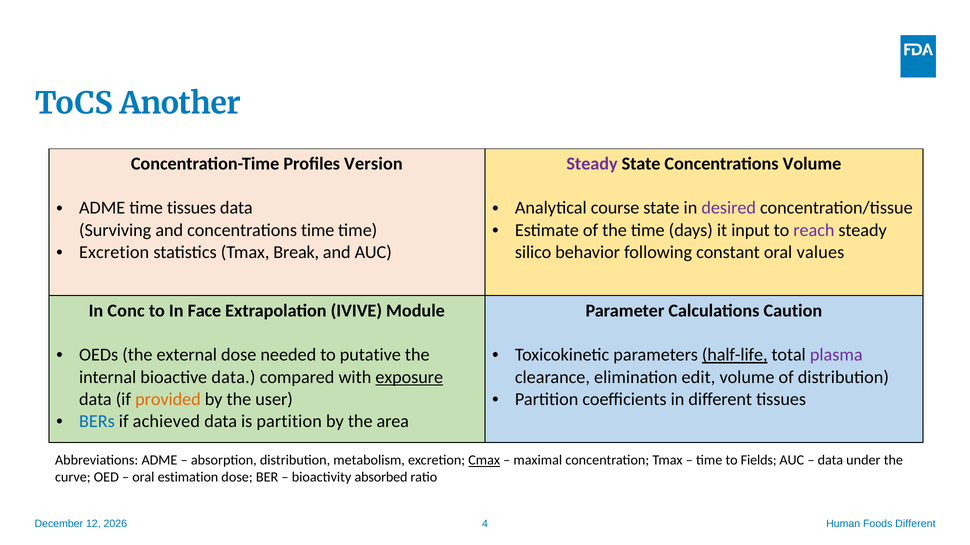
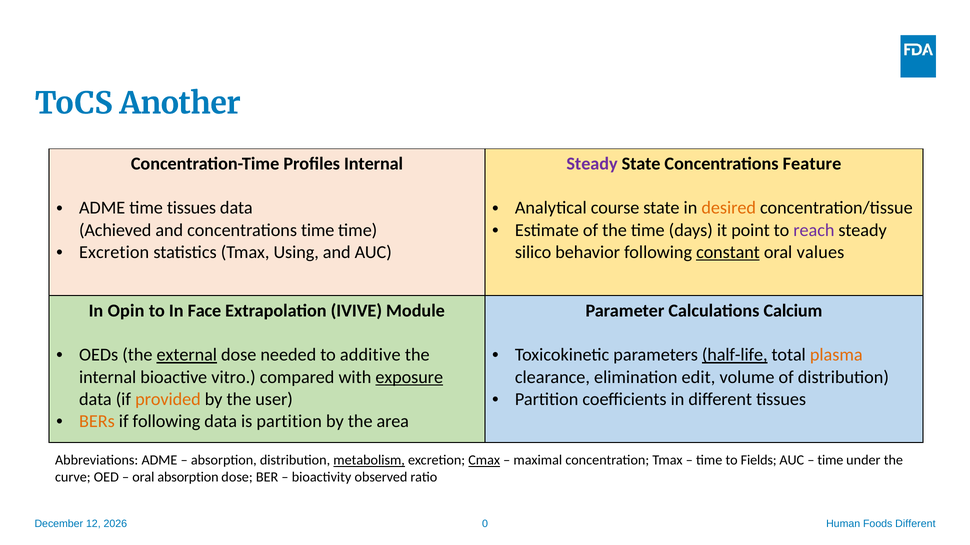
Profiles Version: Version -> Internal
Concentrations Volume: Volume -> Feature
desired colour: purple -> orange
input: input -> point
Surviving: Surviving -> Achieved
Break: Break -> Using
constant underline: none -> present
Conc: Conc -> Opin
Caution: Caution -> Calcium
external underline: none -> present
putative: putative -> additive
plasma colour: purple -> orange
bioactive data: data -> vitro
BERs colour: blue -> orange
if achieved: achieved -> following
metabolism underline: none -> present
data at (830, 461): data -> time
oral estimation: estimation -> absorption
absorbed: absorbed -> observed
4: 4 -> 0
